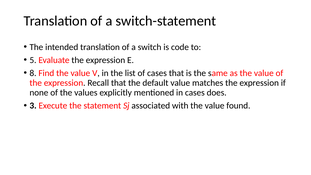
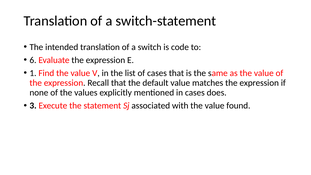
5: 5 -> 6
8: 8 -> 1
